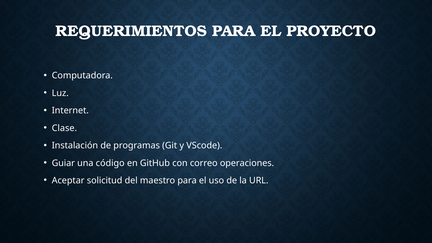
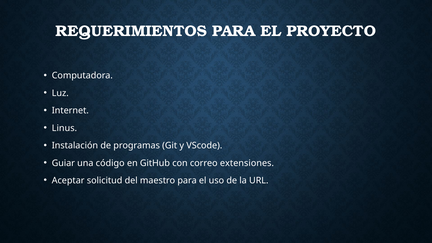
Clase: Clase -> Linus
operaciones: operaciones -> extensiones
